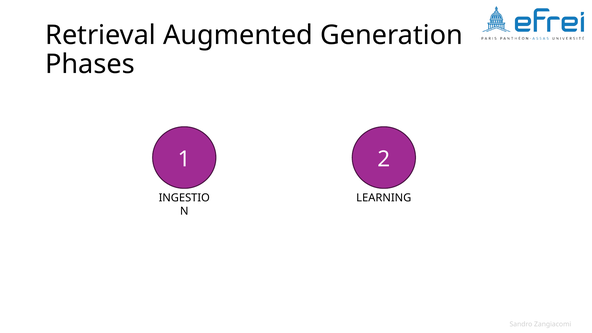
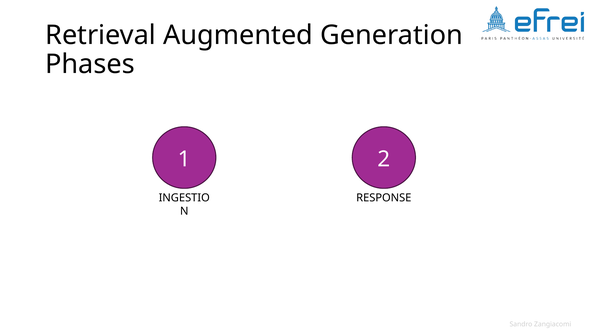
LEARNING: LEARNING -> RESPONSE
